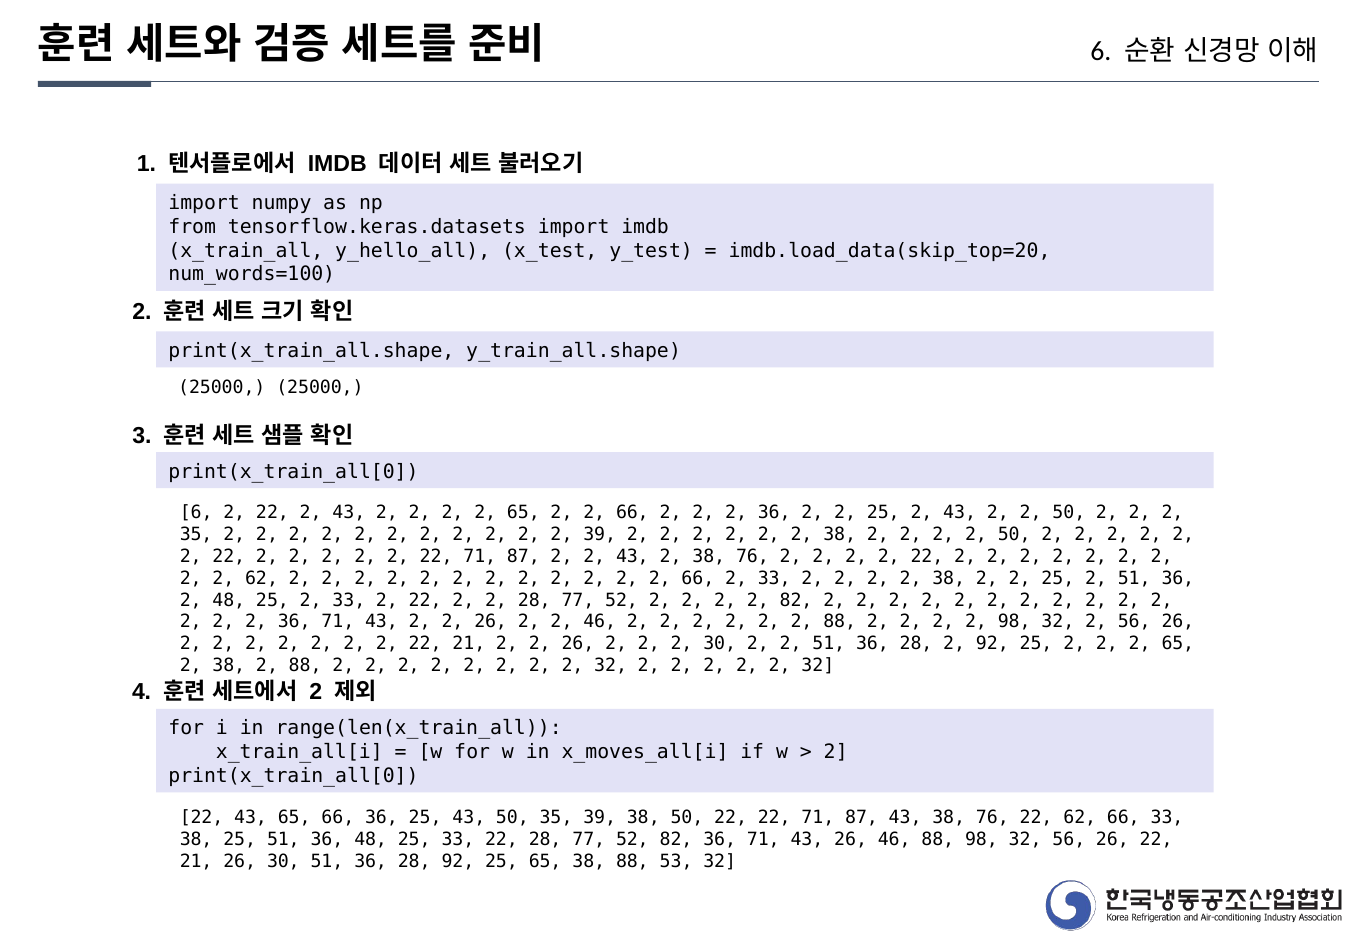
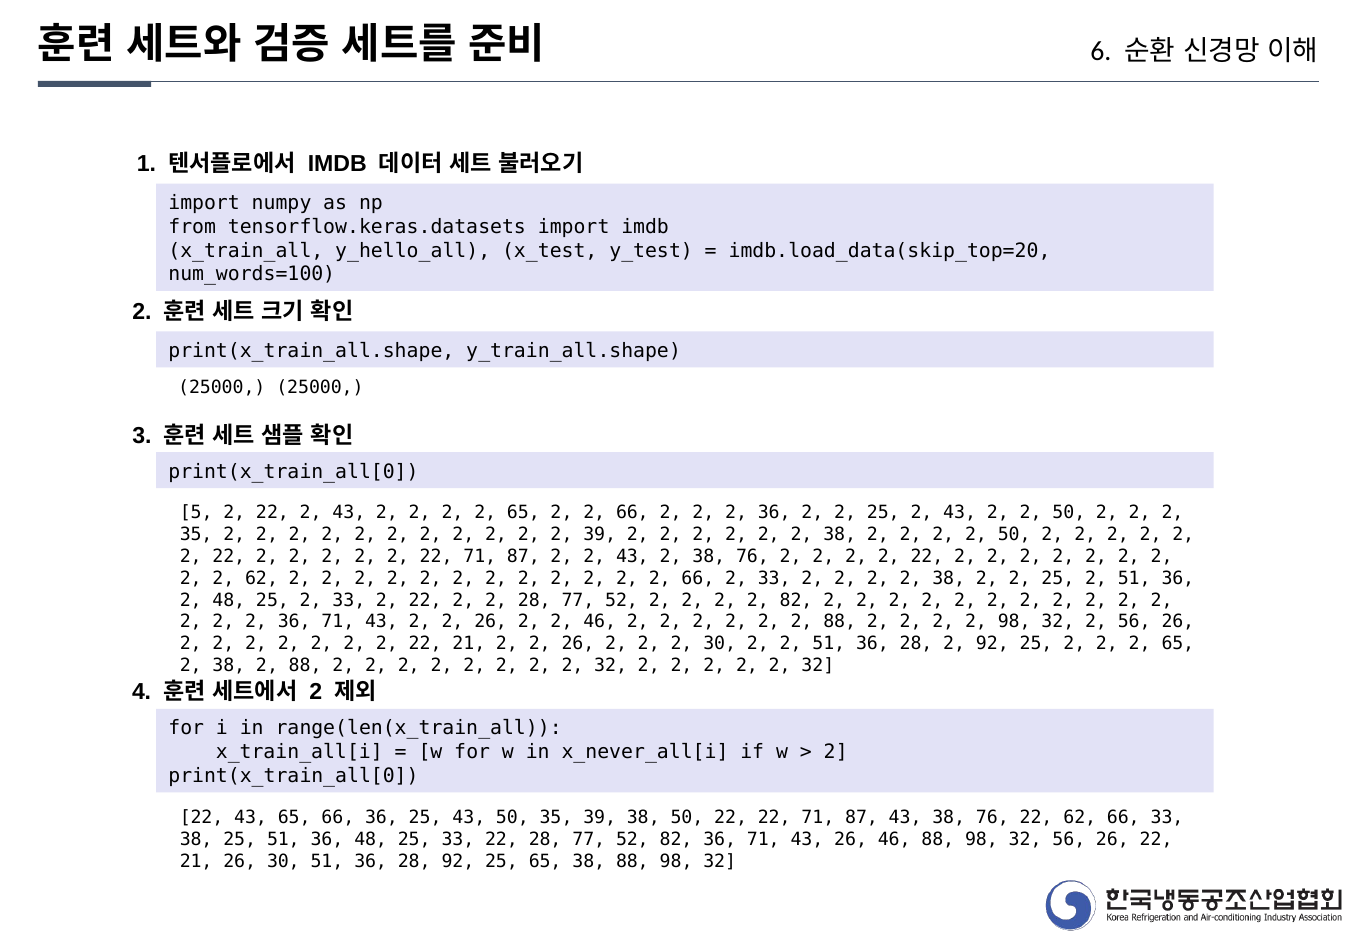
6 at (196, 513): 6 -> 5
x_moves_all[i: x_moves_all[i -> x_never_all[i
38 88 53: 53 -> 98
